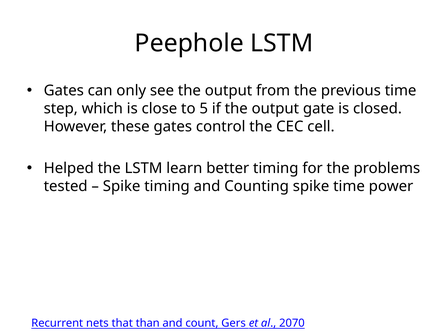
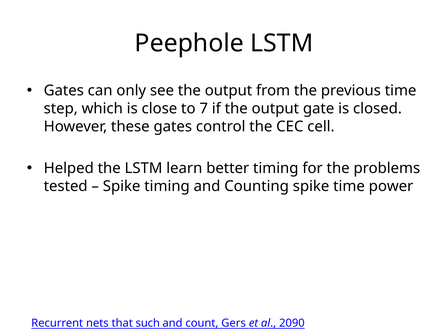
5: 5 -> 7
than: than -> such
2070: 2070 -> 2090
